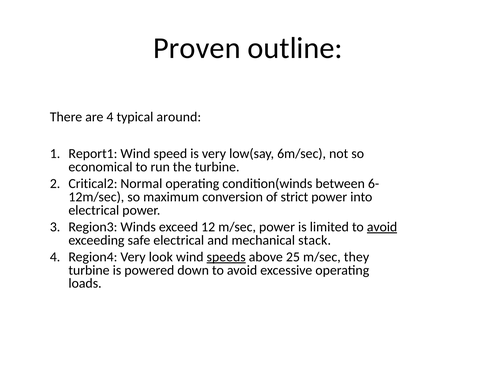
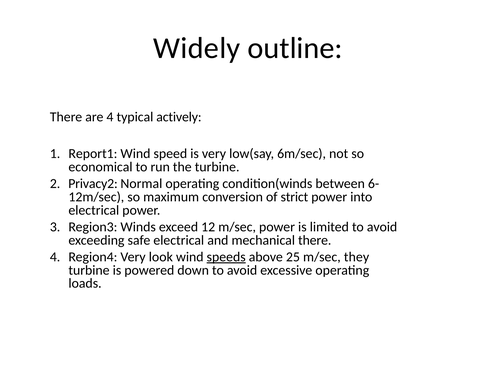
Proven: Proven -> Widely
around: around -> actively
Critical2: Critical2 -> Privacy2
avoid at (382, 227) underline: present -> none
mechanical stack: stack -> there
